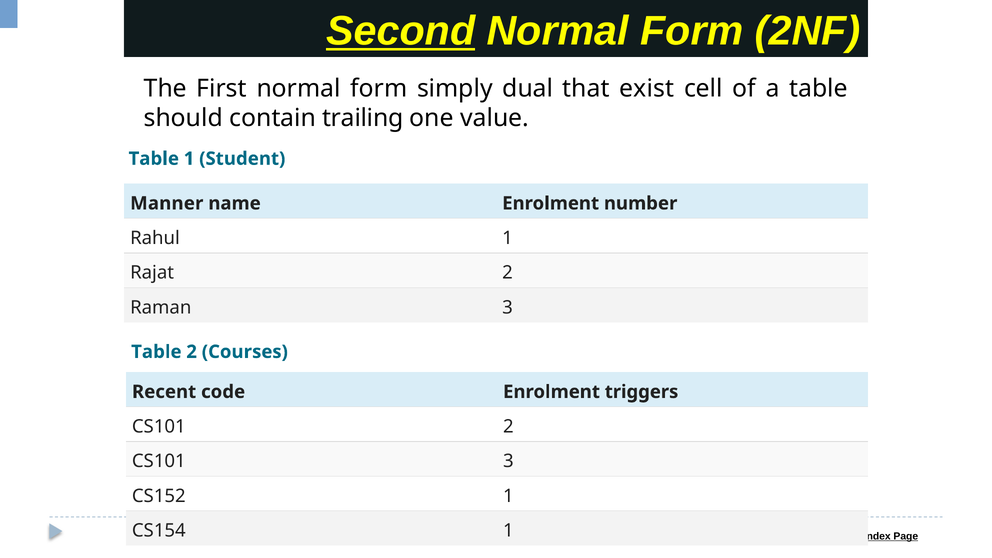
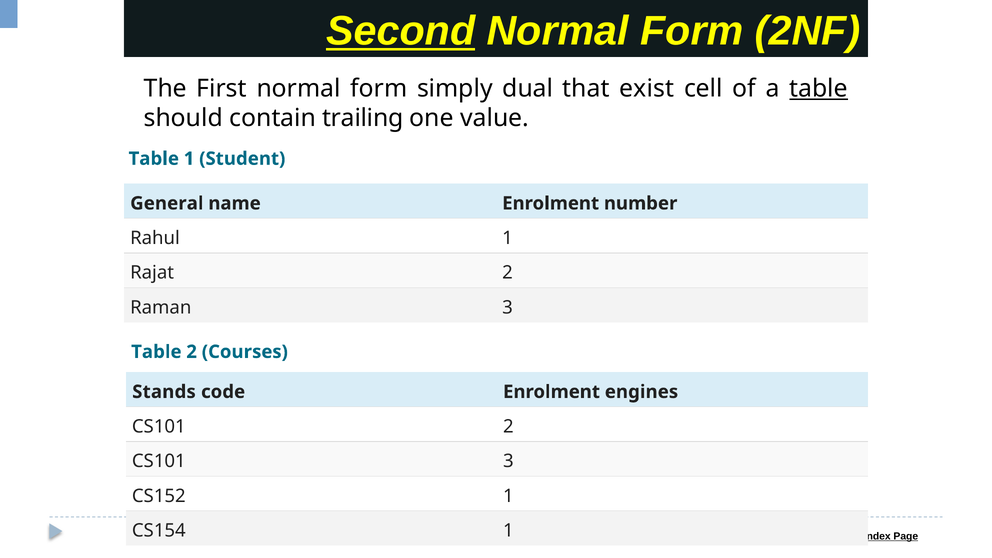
table at (819, 88) underline: none -> present
Manner: Manner -> General
Recent: Recent -> Stands
triggers: triggers -> engines
